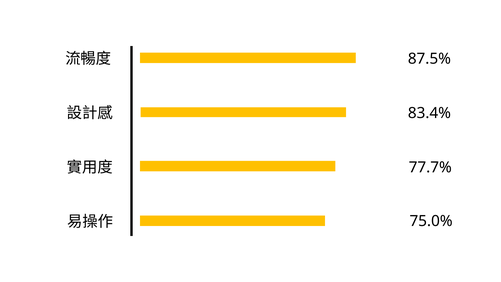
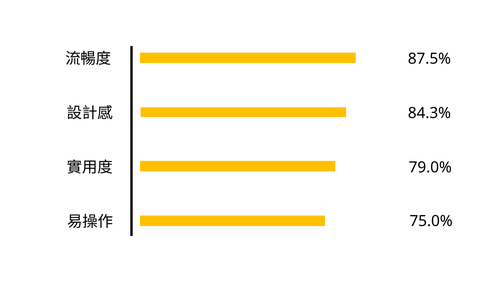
83.4%: 83.4% -> 84.3%
77.7%: 77.7% -> 79.0%
